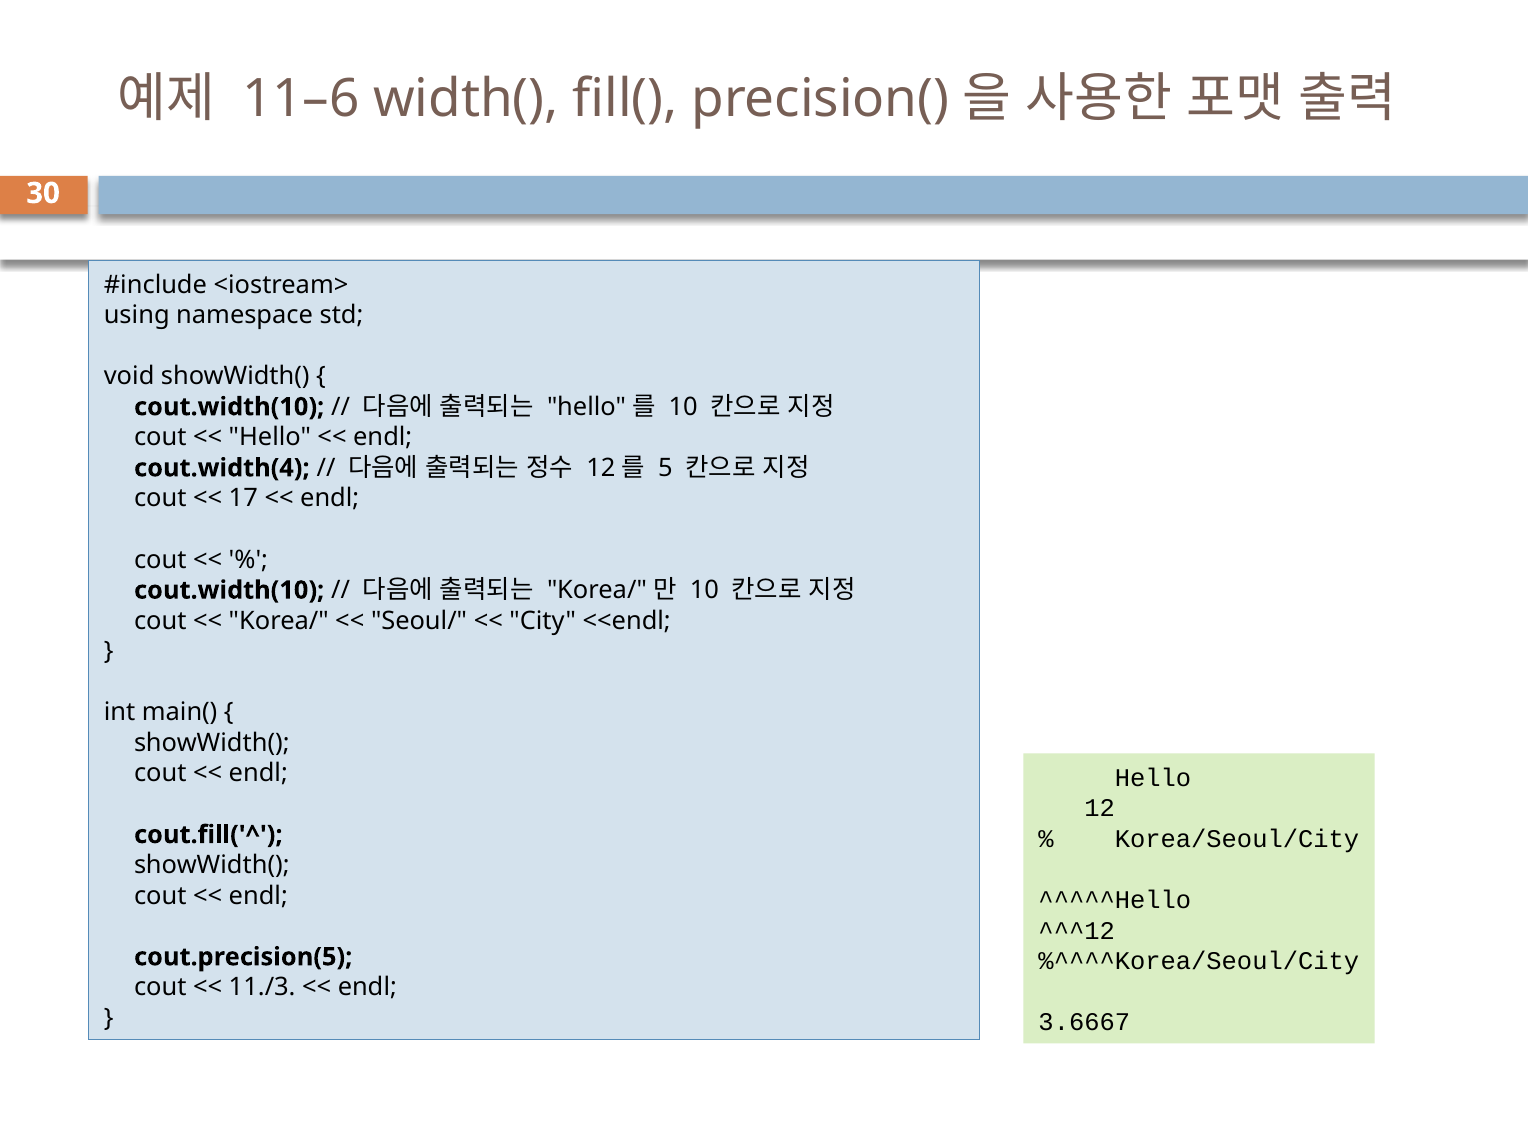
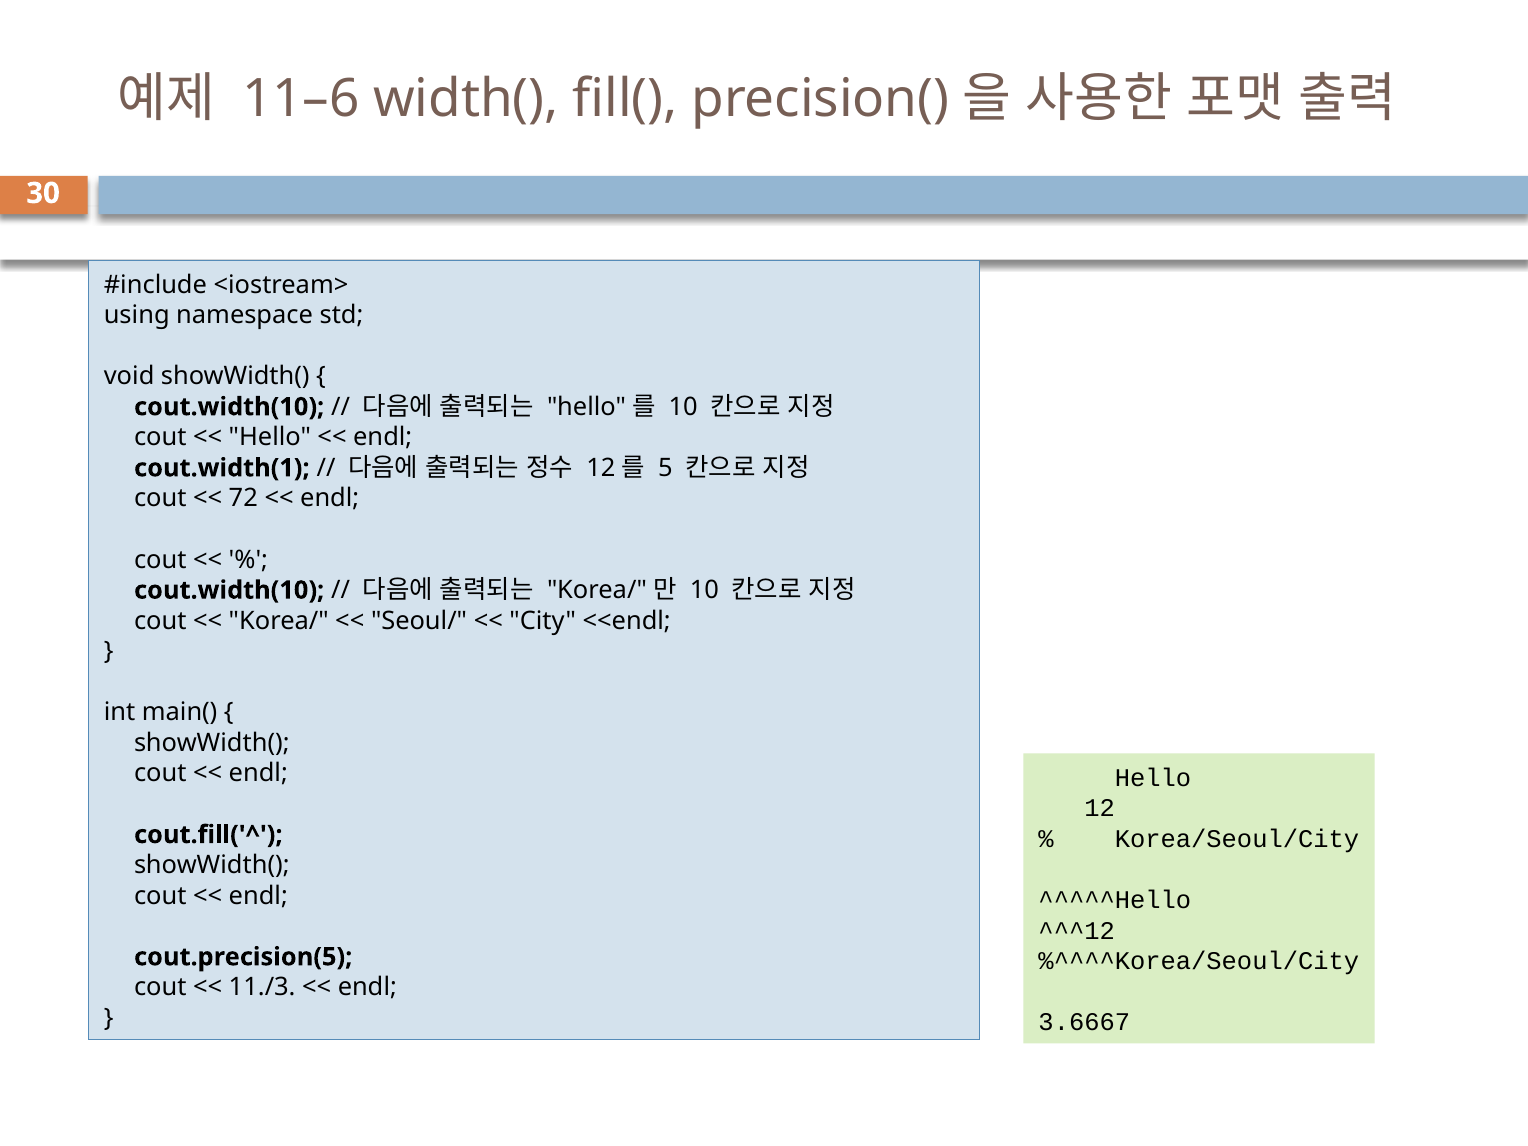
cout.width(4: cout.width(4 -> cout.width(1
17: 17 -> 72
